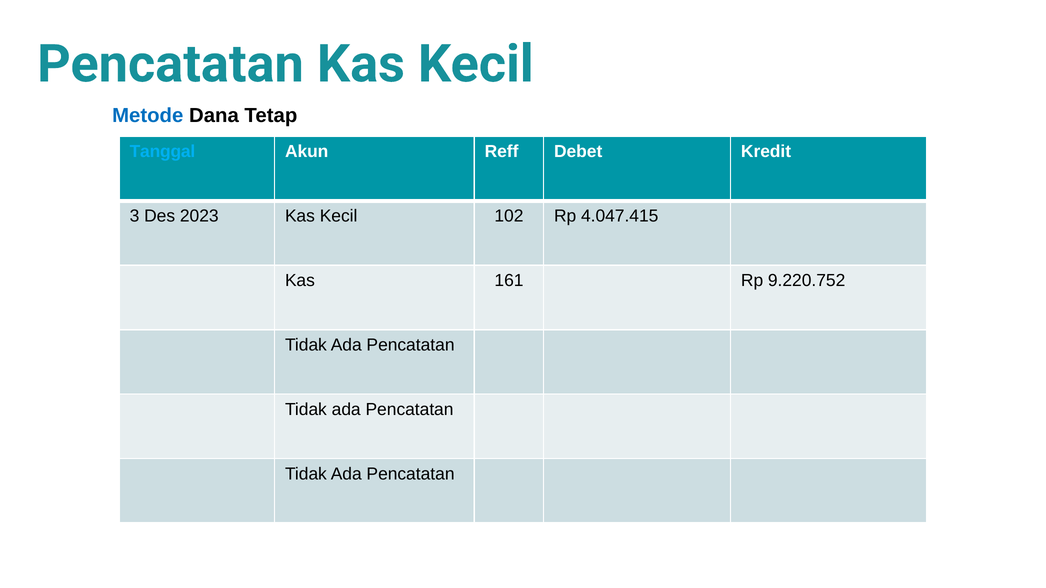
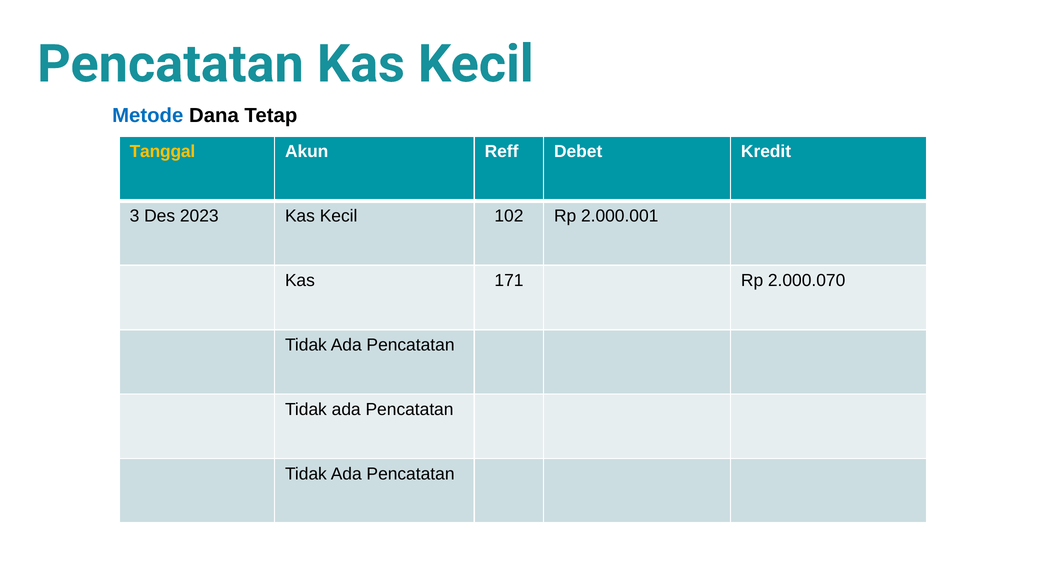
Tanggal colour: light blue -> yellow
4.047.415: 4.047.415 -> 2.000.001
161: 161 -> 171
9.220.752: 9.220.752 -> 2.000.070
